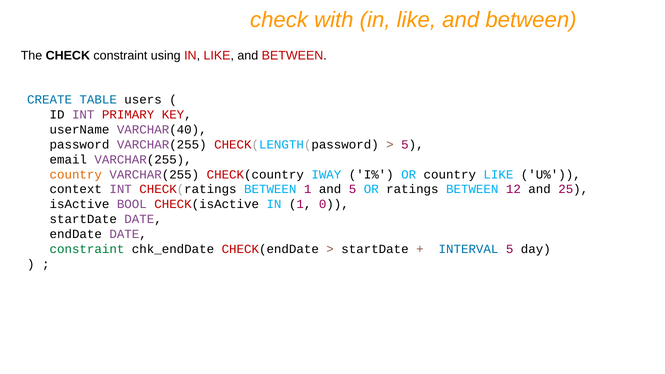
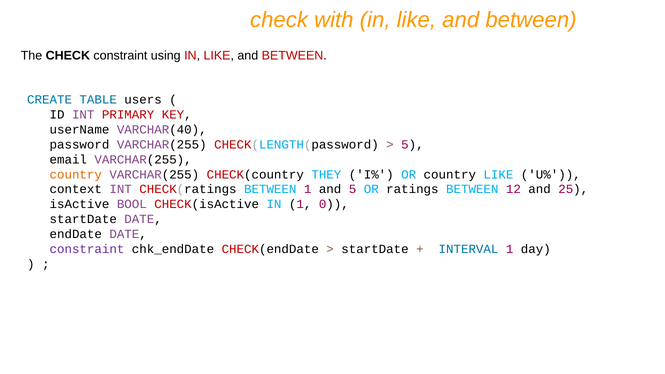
IWAY: IWAY -> THEY
constraint at (87, 249) colour: green -> purple
INTERVAL 5: 5 -> 1
